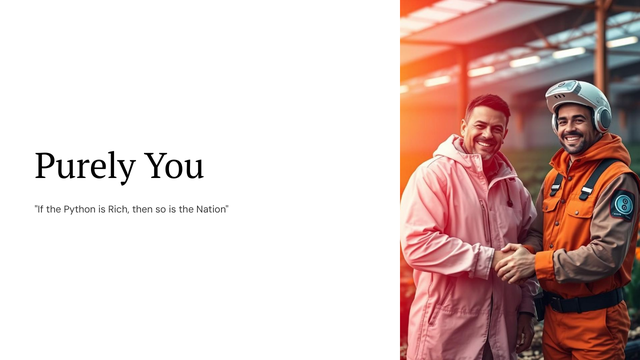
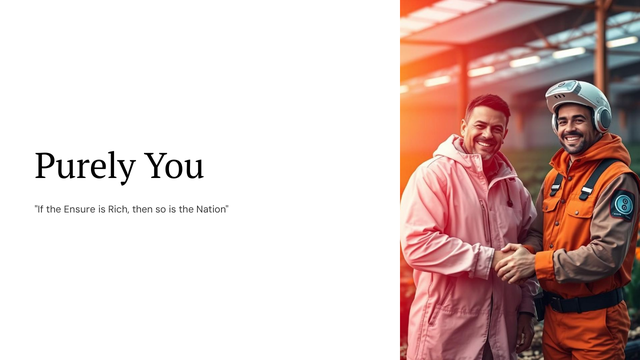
Python: Python -> Ensure
